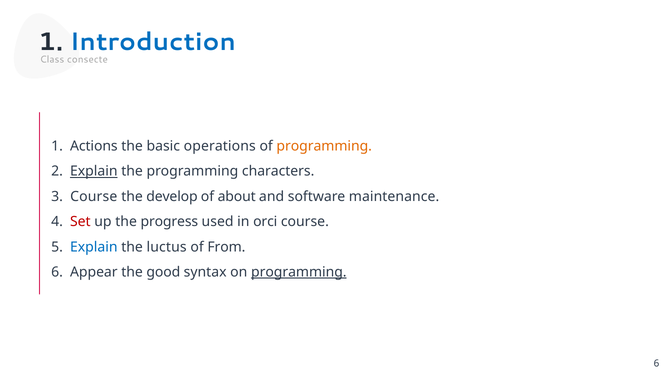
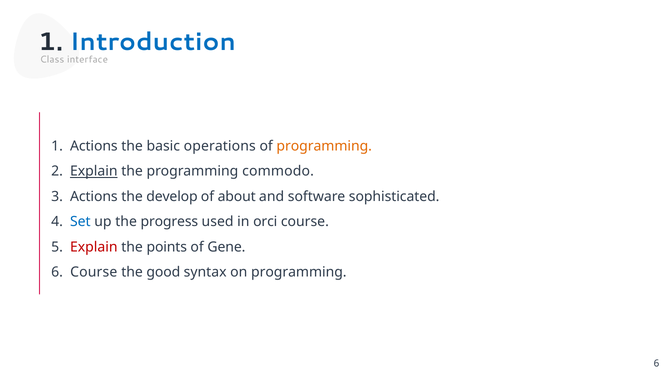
consecte: consecte -> interface
characters: characters -> commodo
Course at (94, 197): Course -> Actions
maintenance: maintenance -> sophisticated
Set colour: red -> blue
Explain at (94, 247) colour: blue -> red
luctus: luctus -> points
From: From -> Gene
6 Appear: Appear -> Course
programming at (299, 272) underline: present -> none
